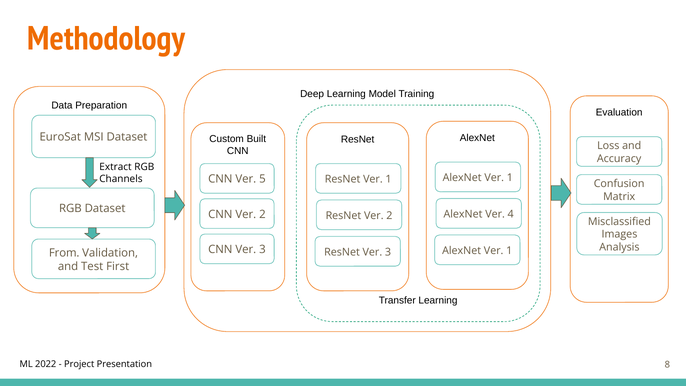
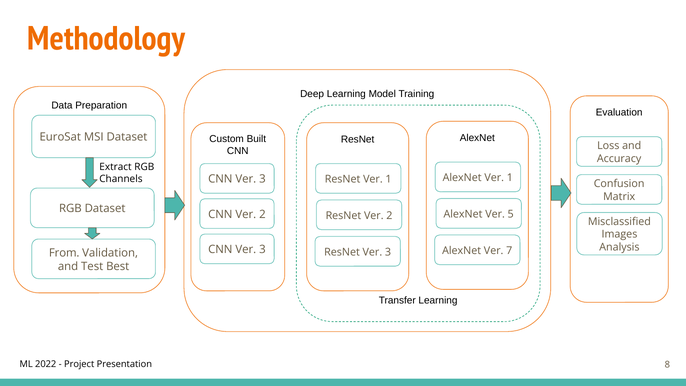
5 at (262, 179): 5 -> 3
4: 4 -> 5
1 at (509, 250): 1 -> 7
First: First -> Best
